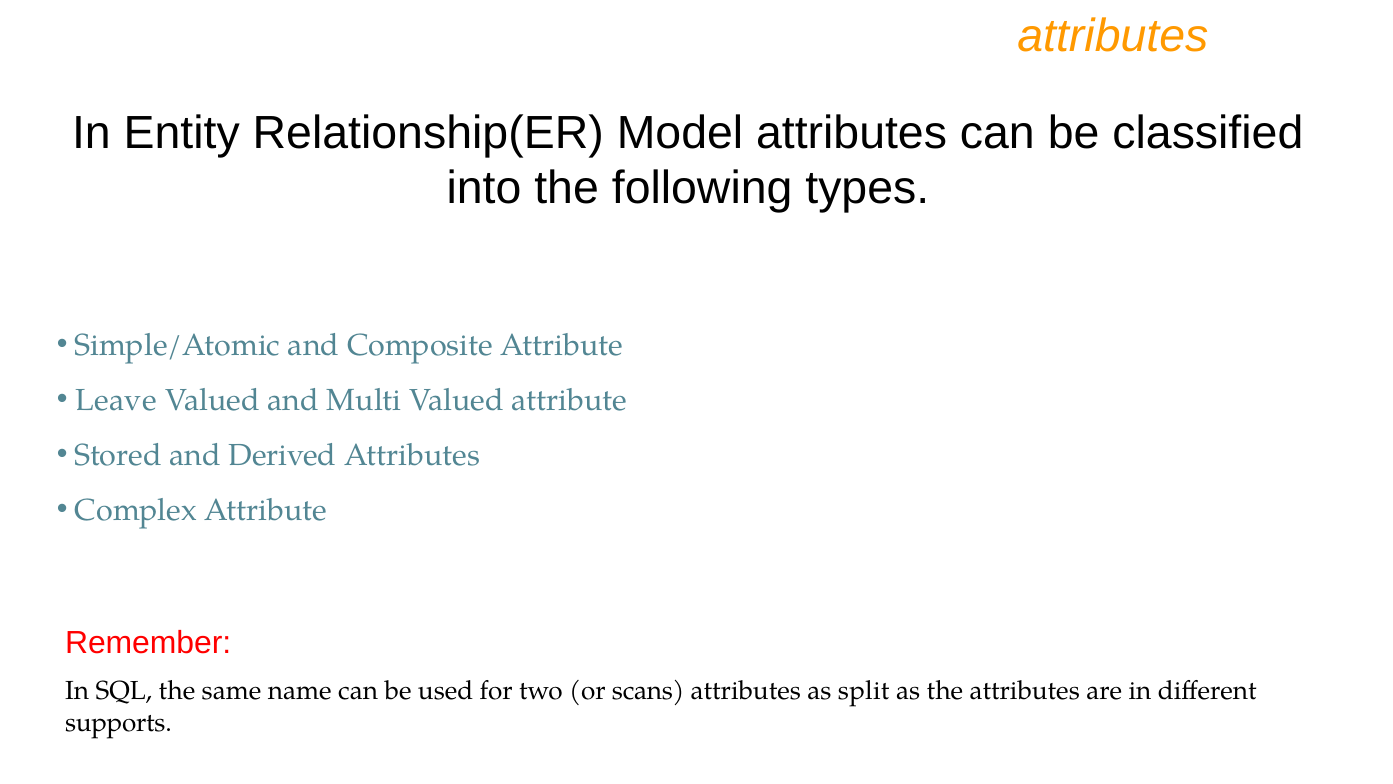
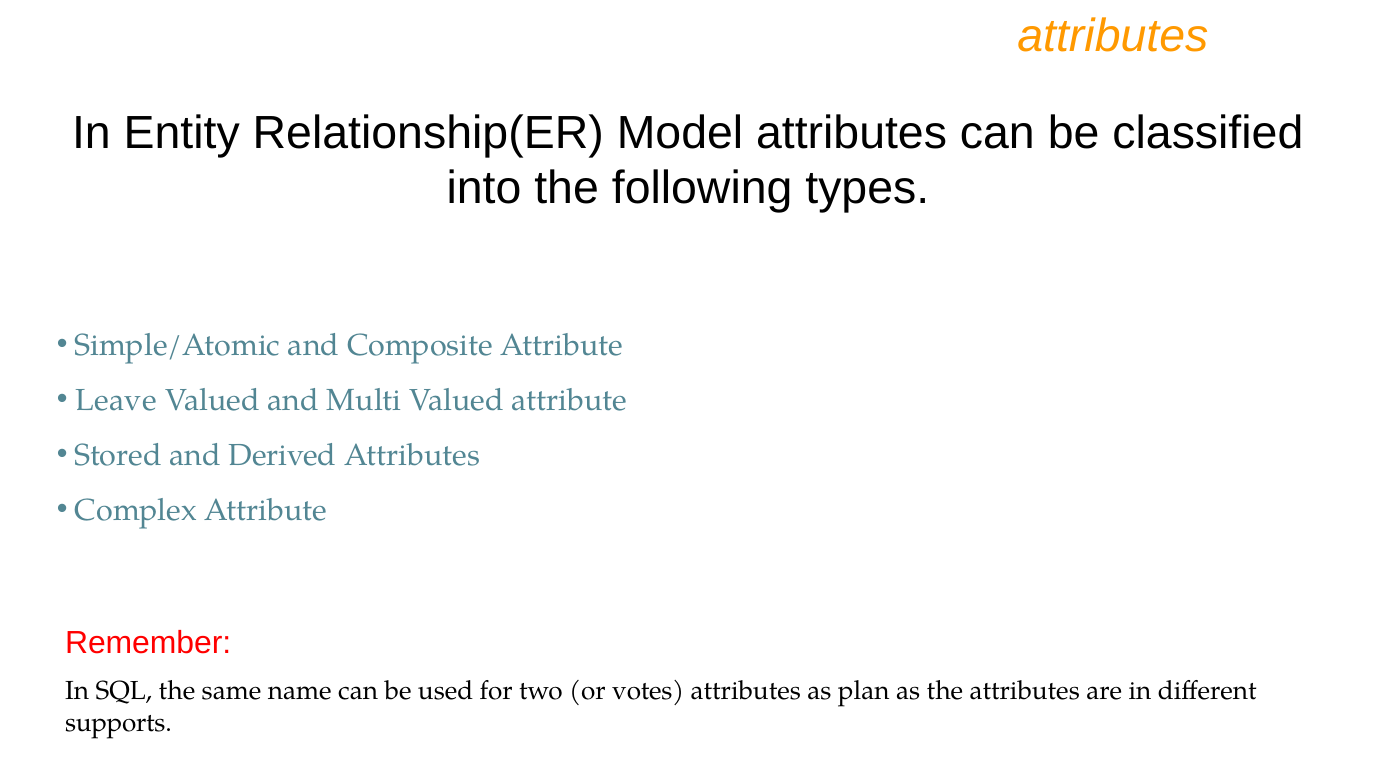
scans: scans -> votes
split: split -> plan
